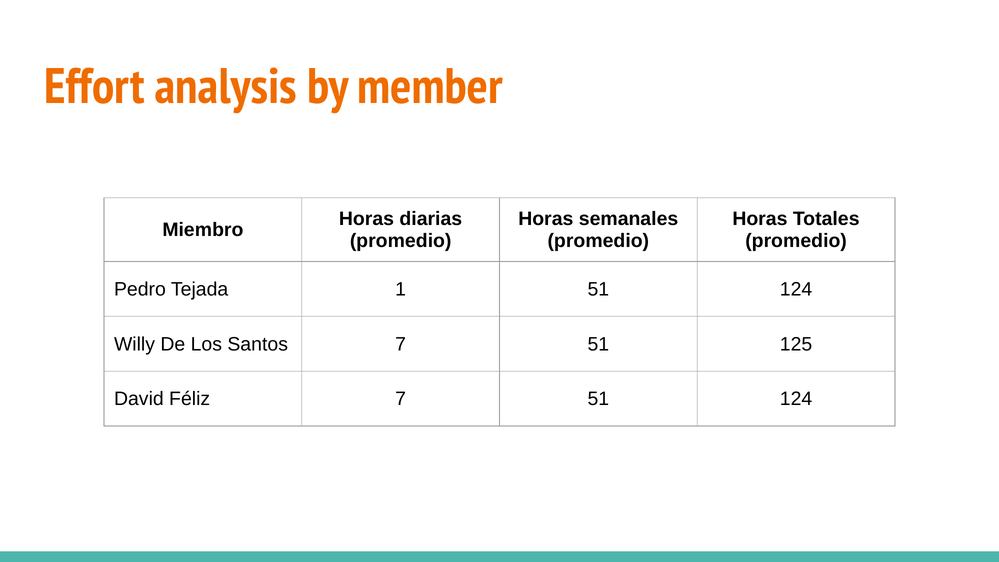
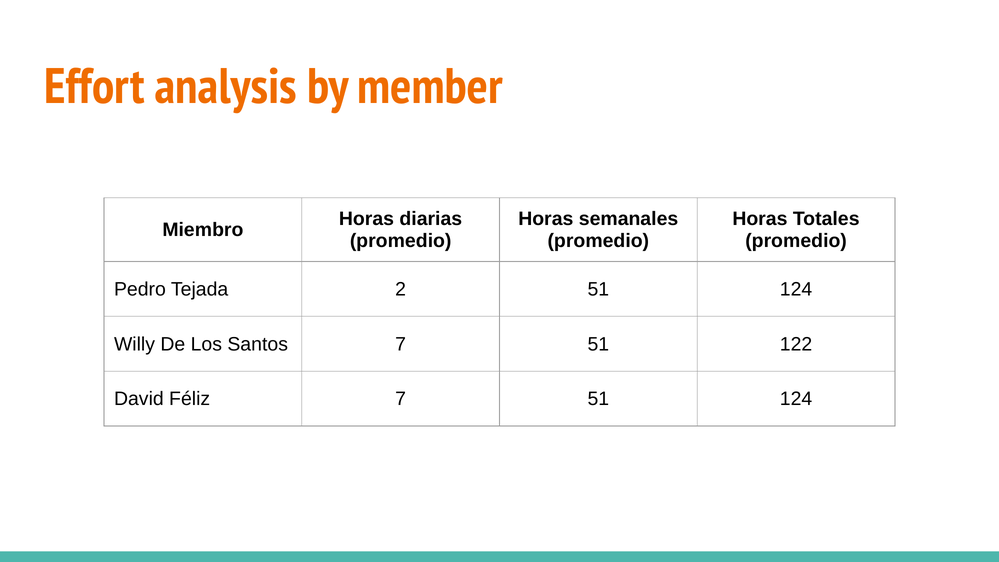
1: 1 -> 2
125: 125 -> 122
